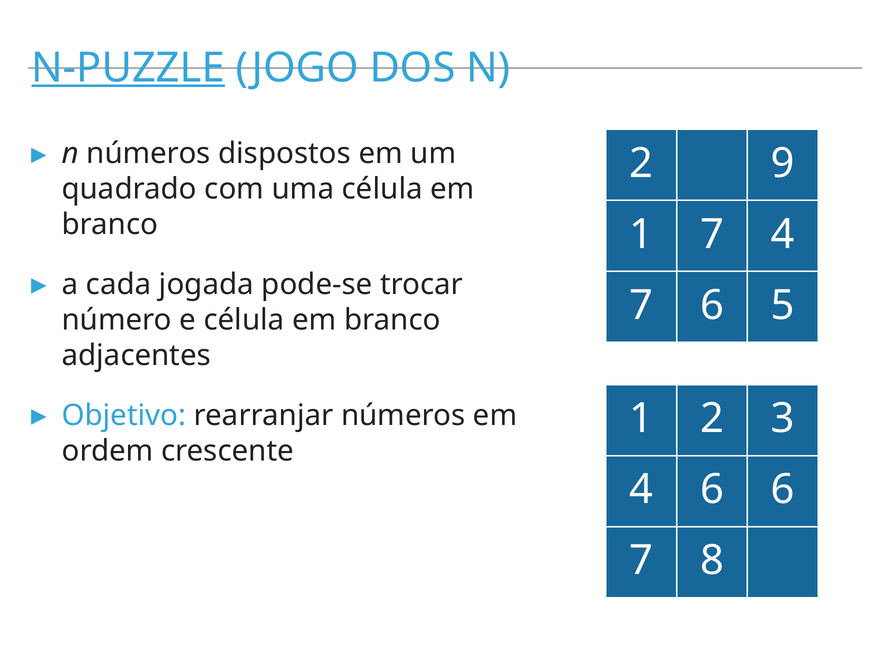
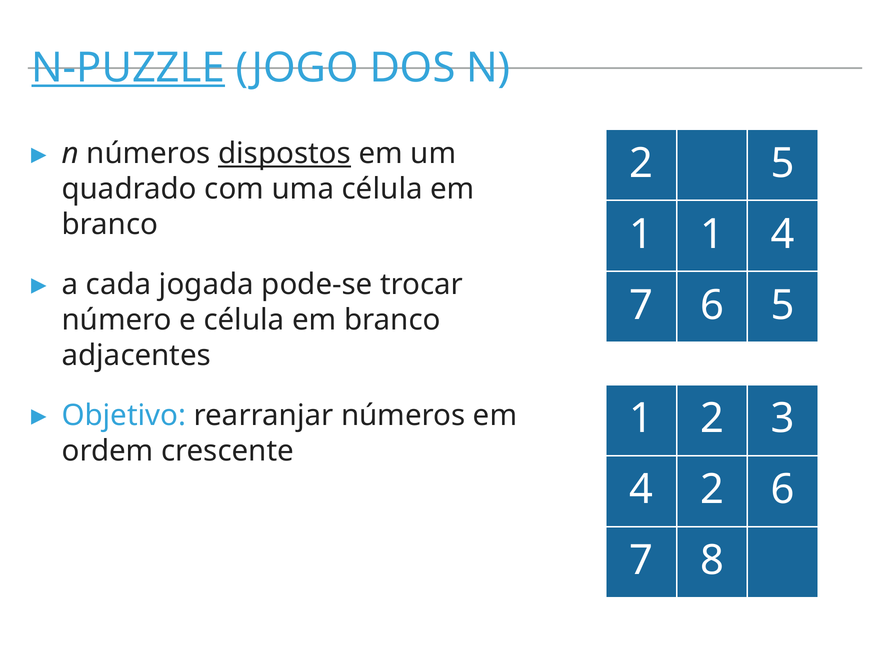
dispostos underline: none -> present
2 9: 9 -> 5
1 7: 7 -> 1
4 6: 6 -> 2
